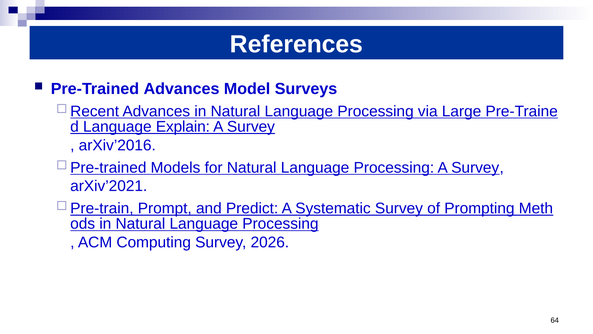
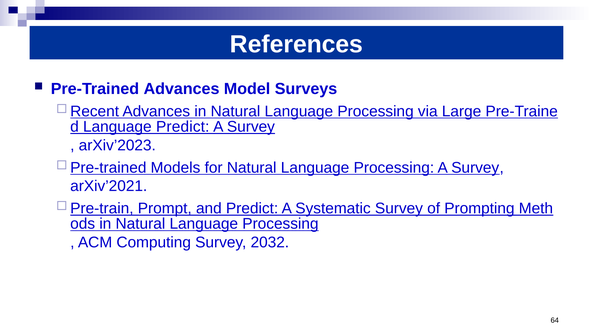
Language Explain: Explain -> Predict
arXiv’2016: arXiv’2016 -> arXiv’2023
2026: 2026 -> 2032
